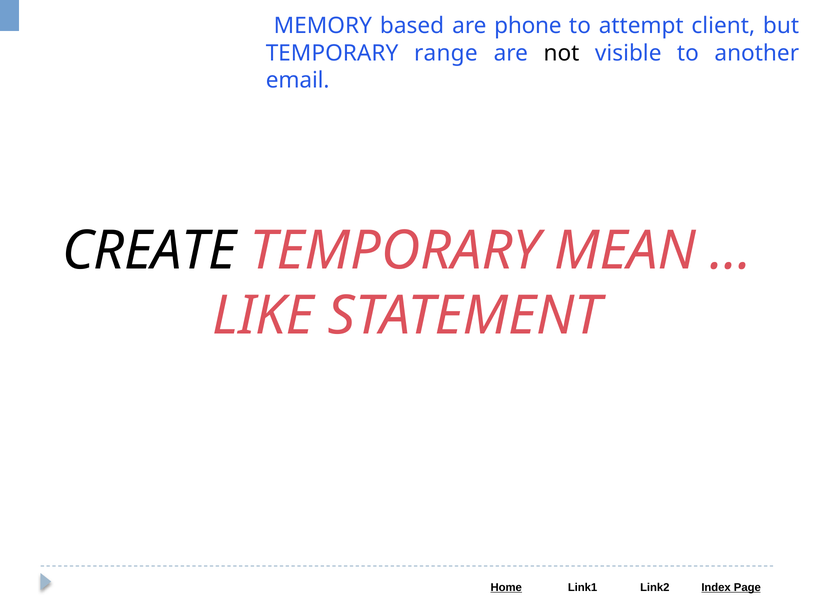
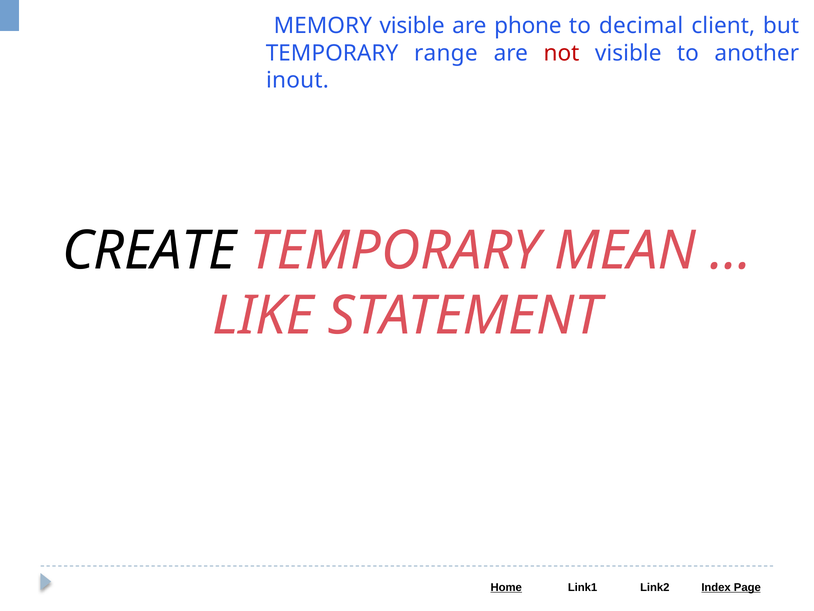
MEMORY based: based -> visible
attempt: attempt -> decimal
not colour: black -> red
email: email -> inout
